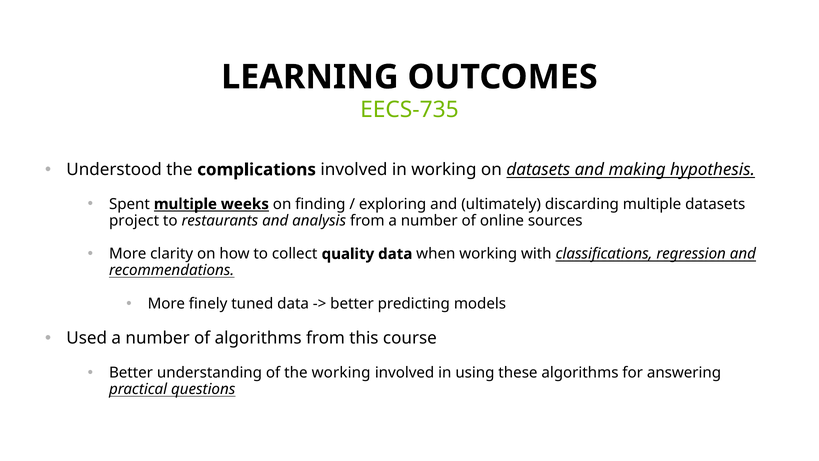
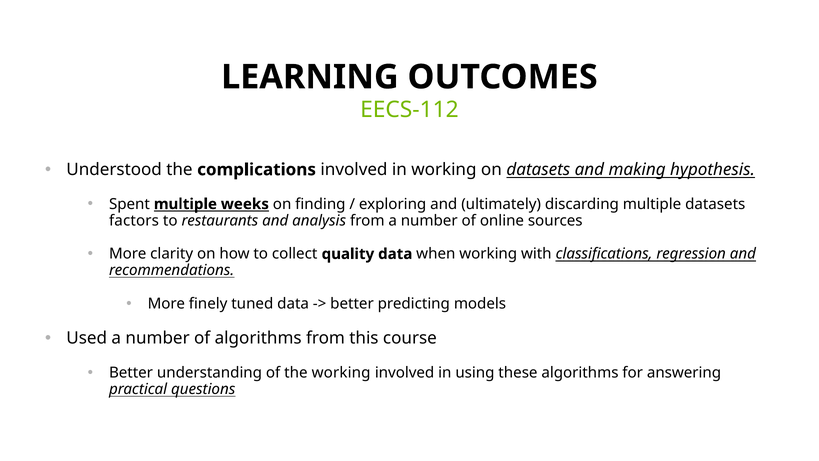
EECS-735: EECS-735 -> EECS-112
project: project -> factors
